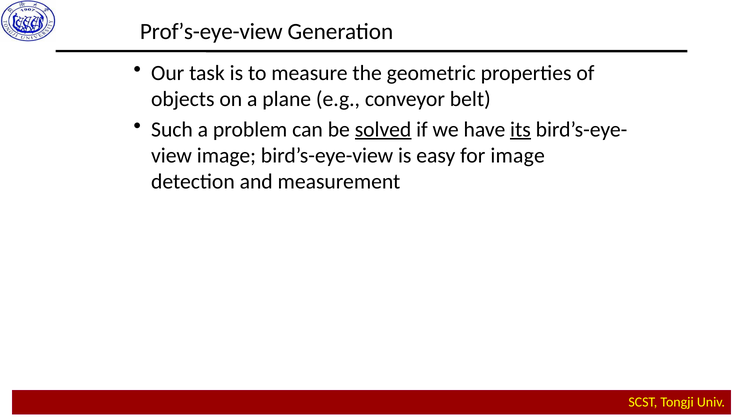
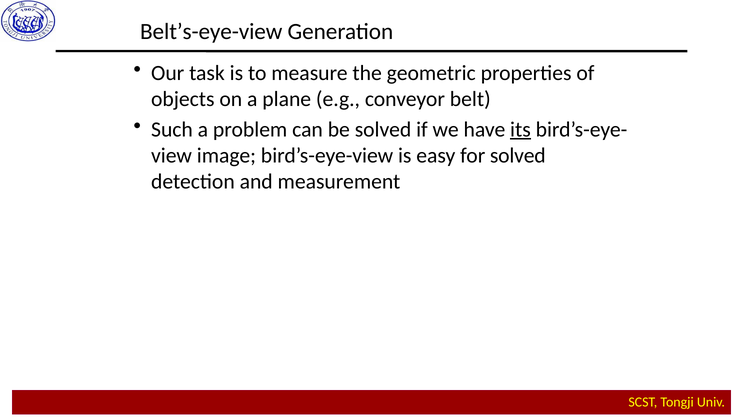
Prof’s-eye-view: Prof’s-eye-view -> Belt’s-eye-view
solved at (383, 129) underline: present -> none
for image: image -> solved
